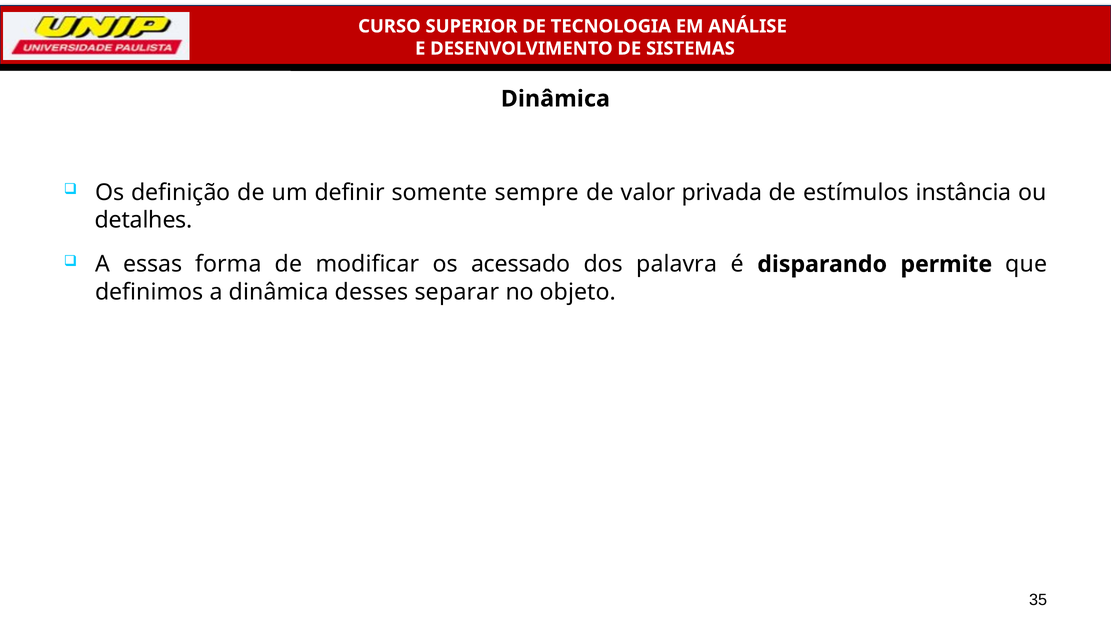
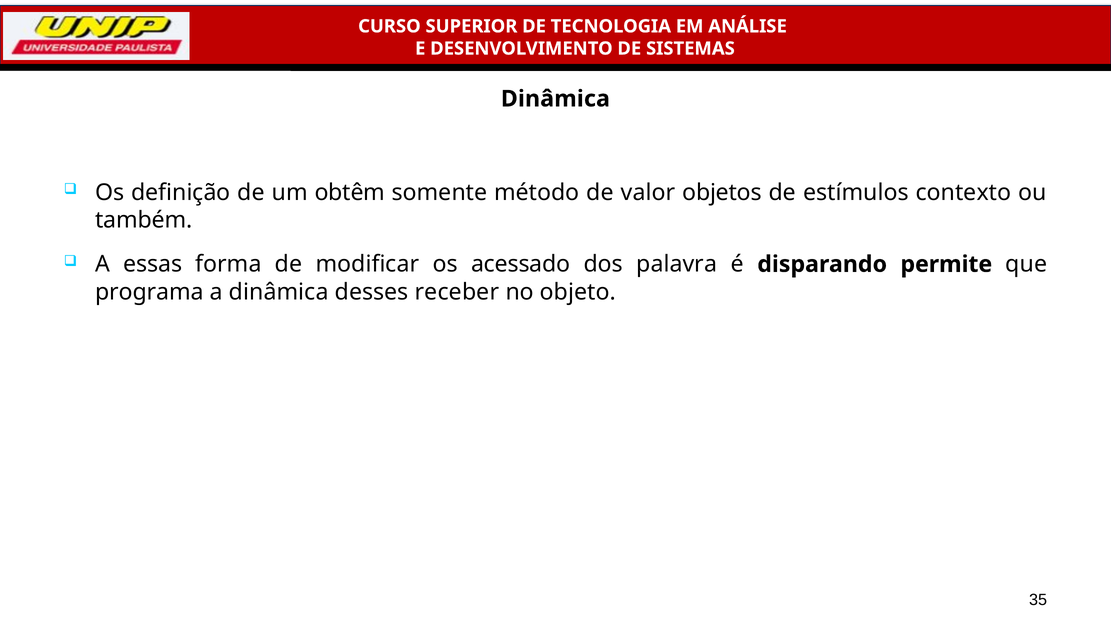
definir: definir -> obtêm
sempre: sempre -> método
privada: privada -> objetos
instância: instância -> contexto
detalhes: detalhes -> também
definimos: definimos -> programa
separar: separar -> receber
